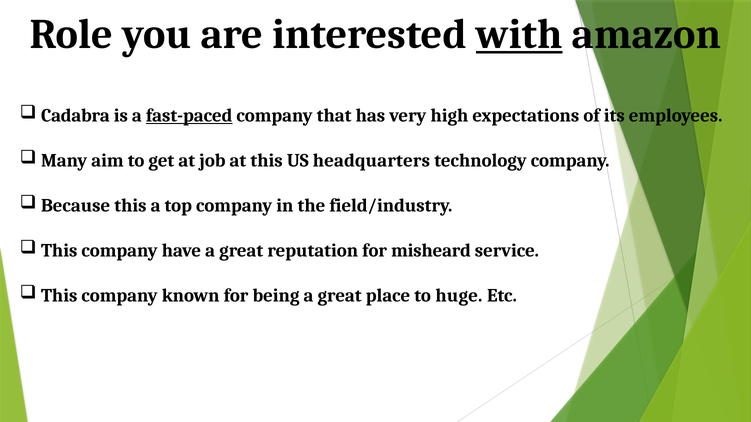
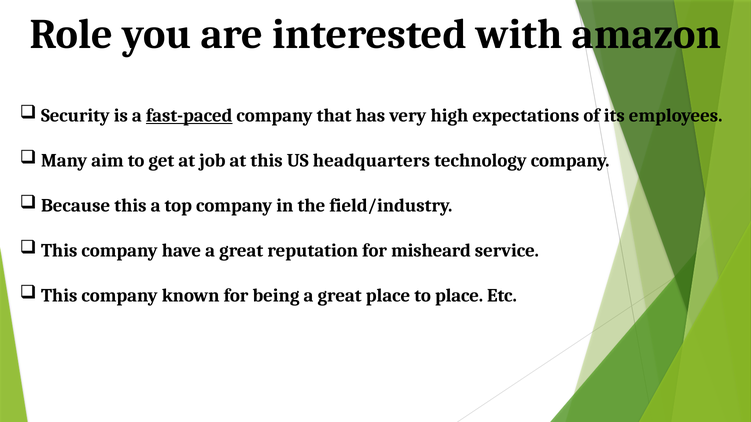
with underline: present -> none
Cadabra: Cadabra -> Security
to huge: huge -> place
